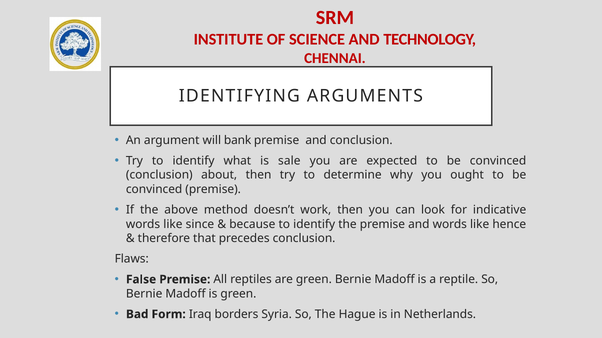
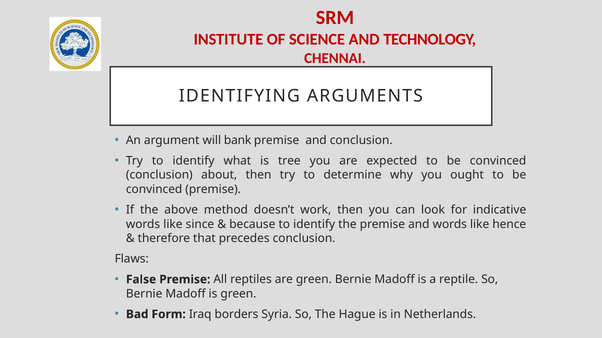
sale: sale -> tree
